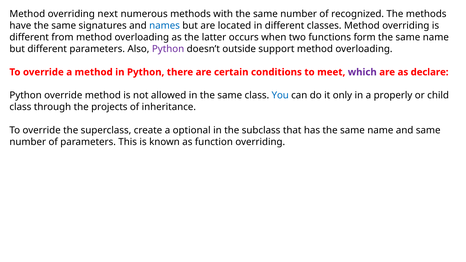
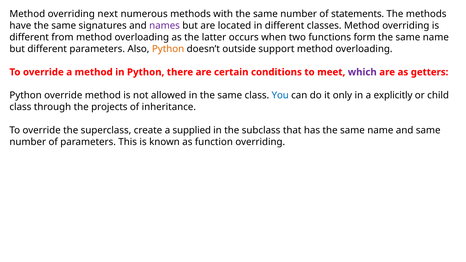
recognized: recognized -> statements
names colour: blue -> purple
Python at (168, 49) colour: purple -> orange
declare: declare -> getters
properly: properly -> explicitly
optional: optional -> supplied
